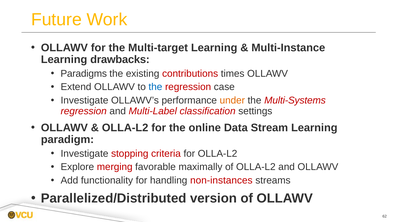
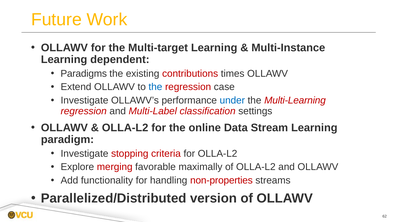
drawbacks: drawbacks -> dependent
under colour: orange -> blue
Multi-Systems: Multi-Systems -> Multi-Learning
non-instances: non-instances -> non-properties
